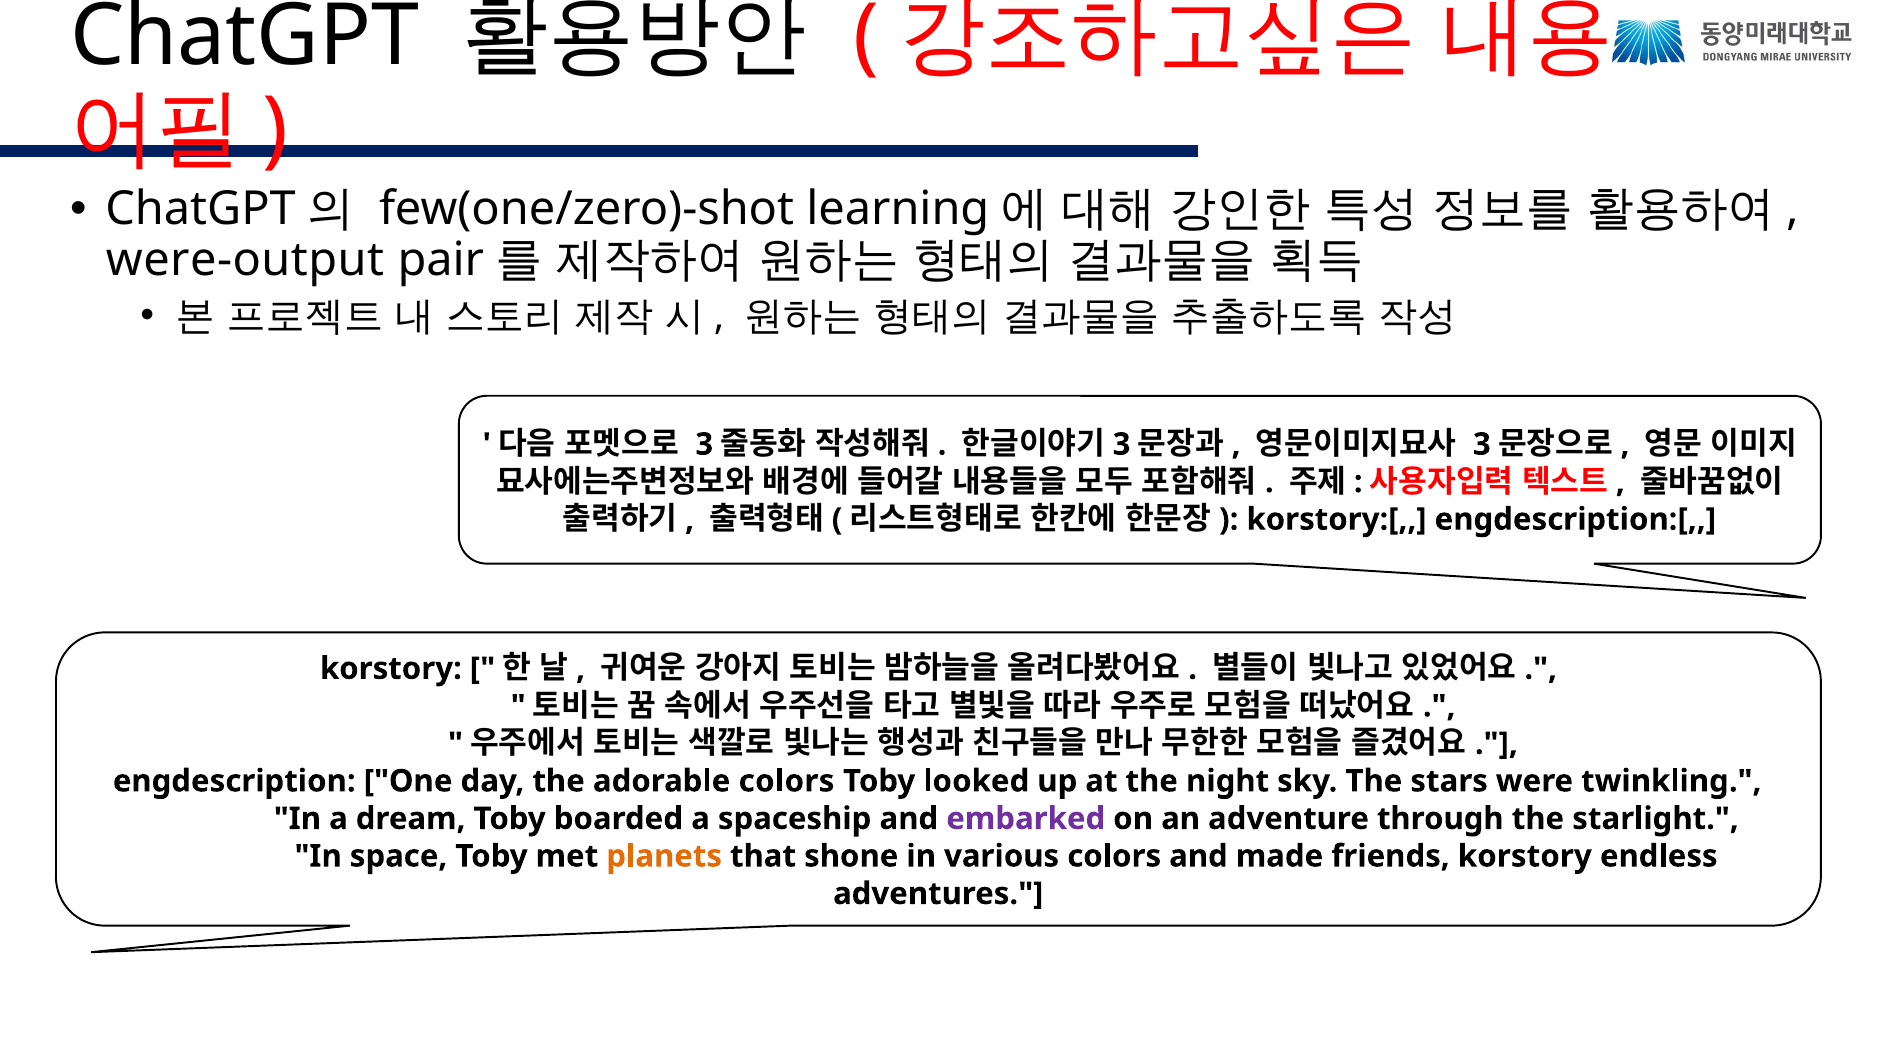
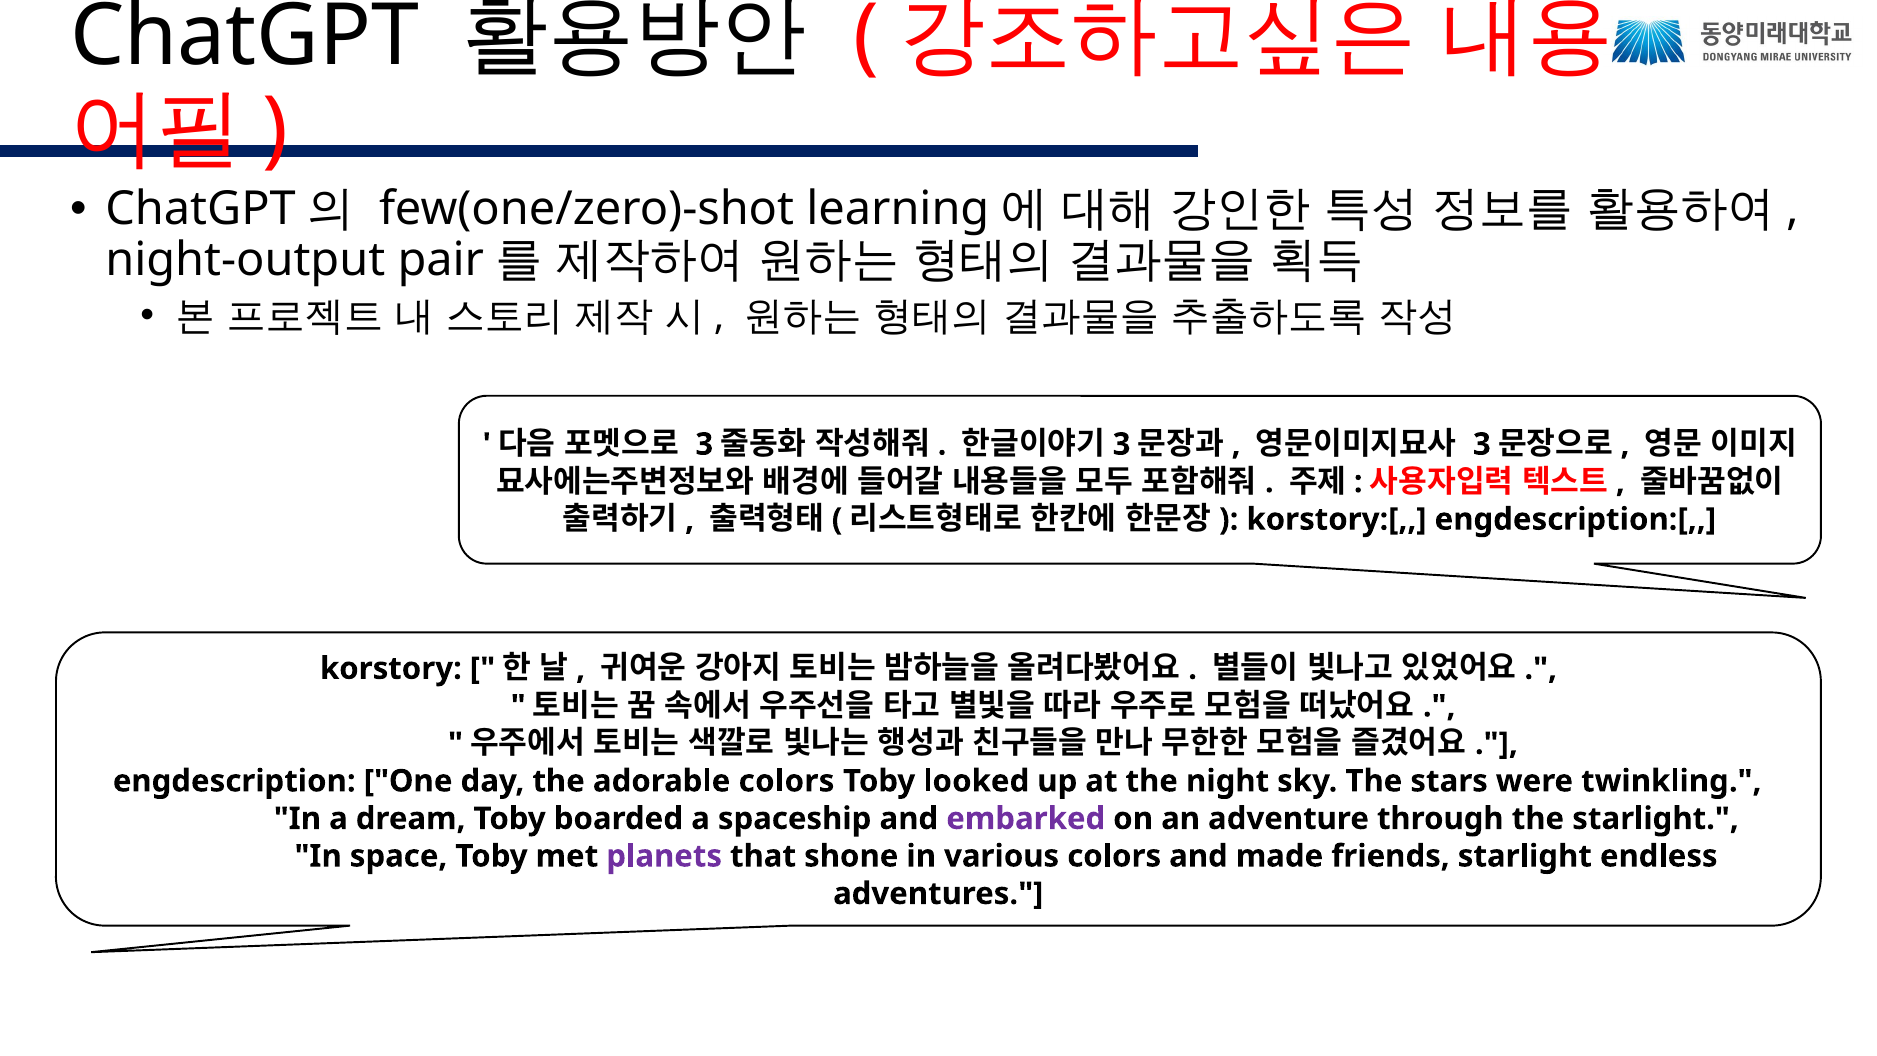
were-output: were-output -> night-output
planets colour: orange -> purple
friends korstory: korstory -> starlight
